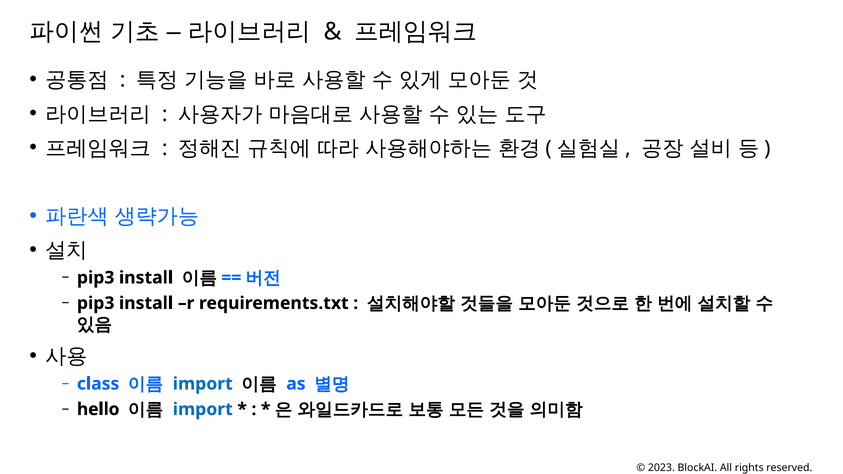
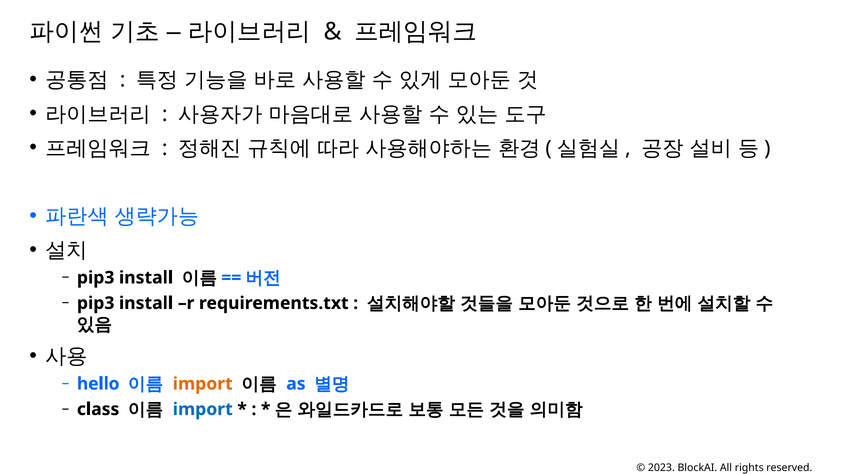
class: class -> hello
import at (203, 384) colour: blue -> orange
hello: hello -> class
